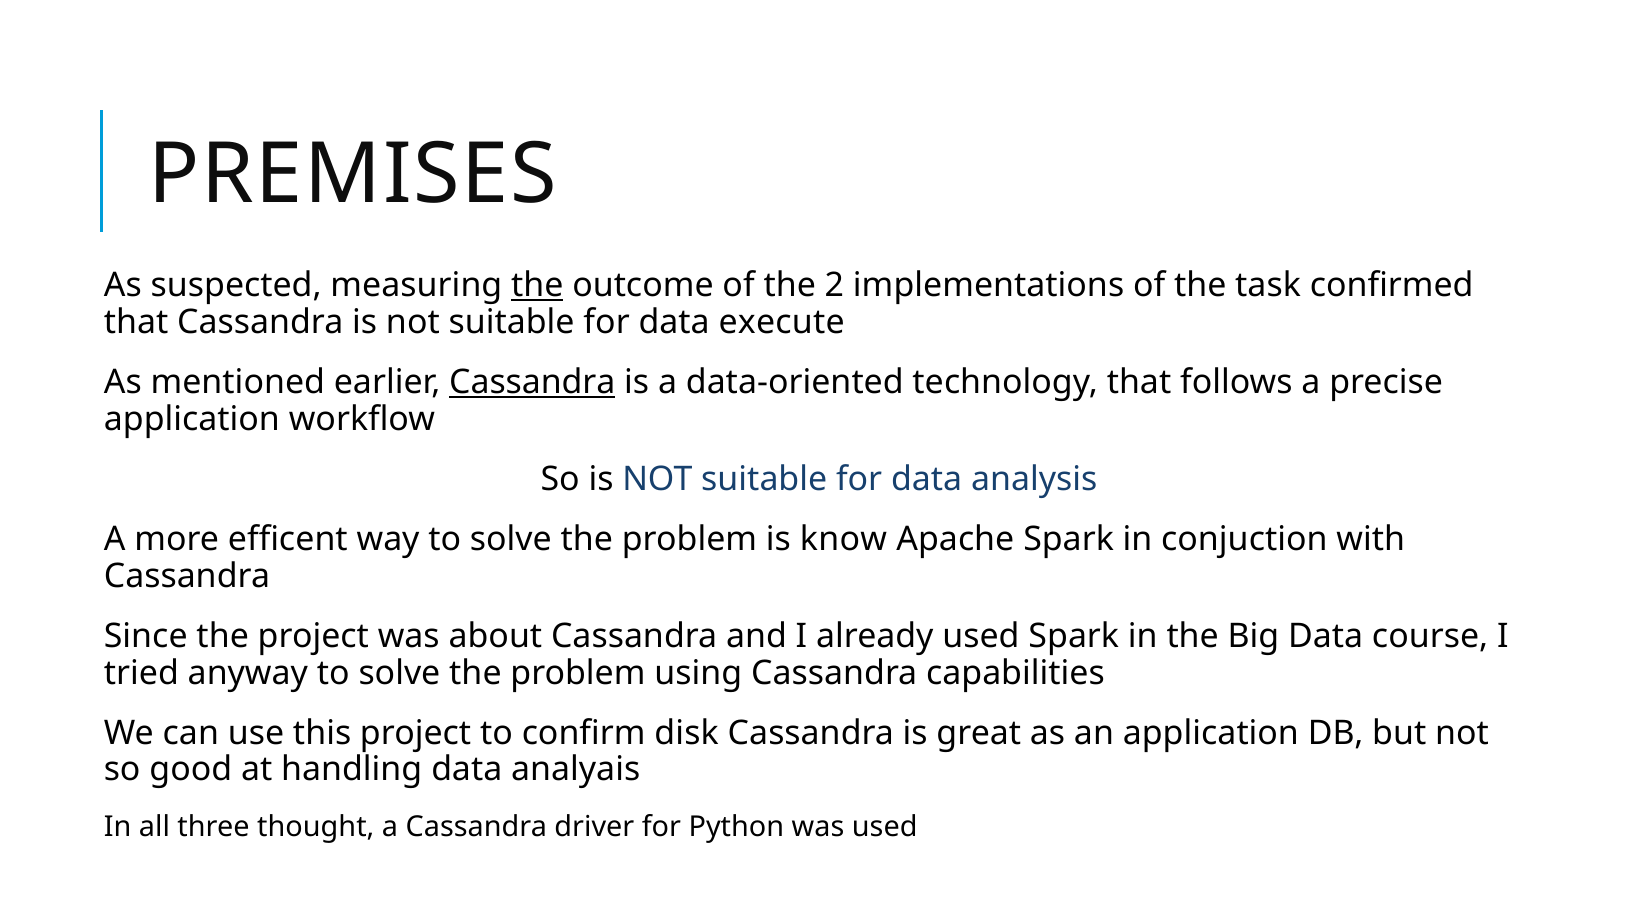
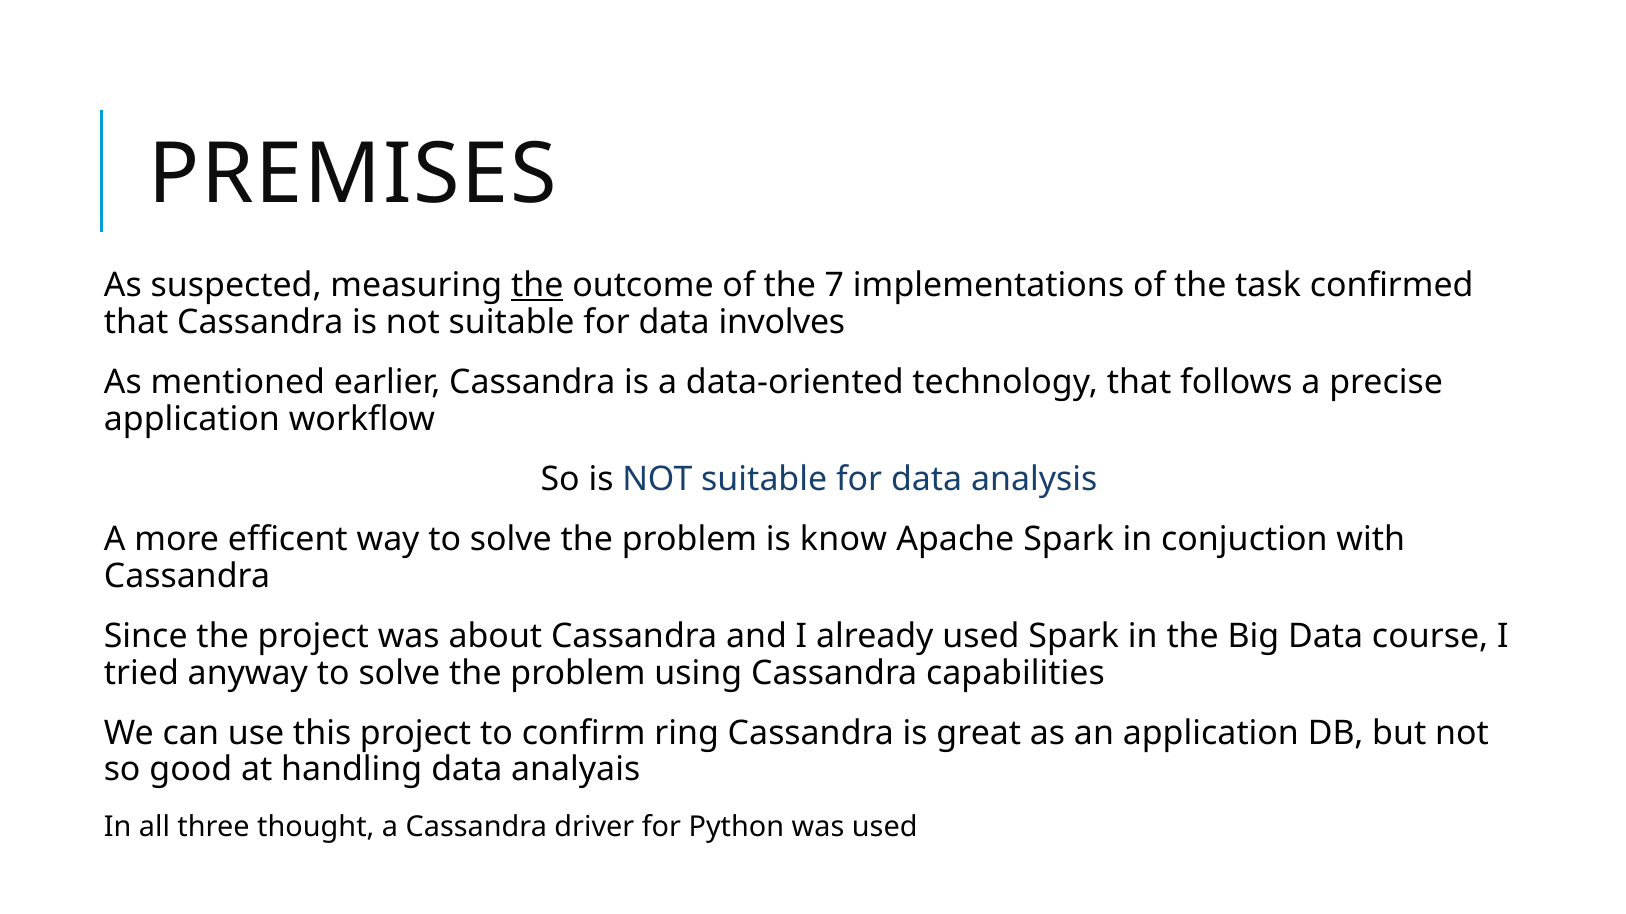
2: 2 -> 7
execute: execute -> involves
Cassandra at (532, 383) underline: present -> none
disk: disk -> ring
